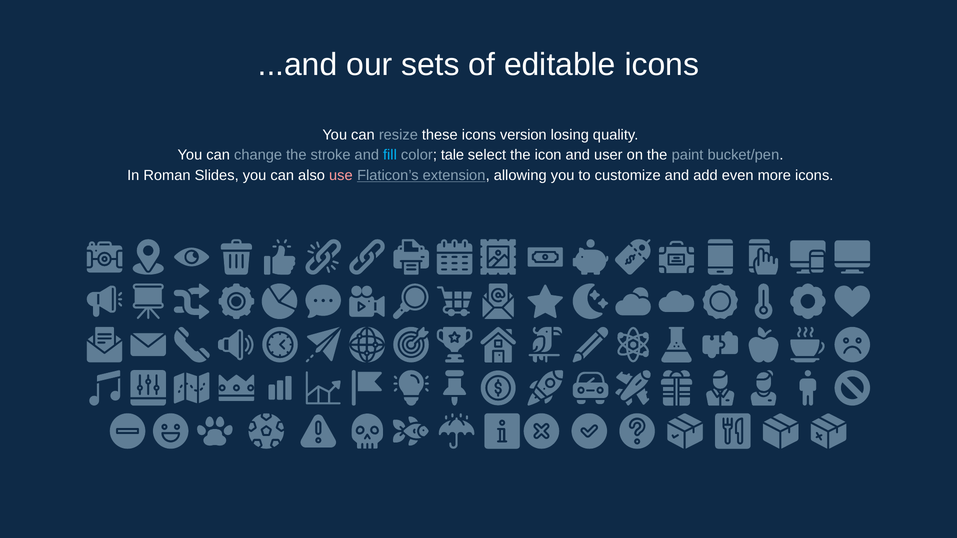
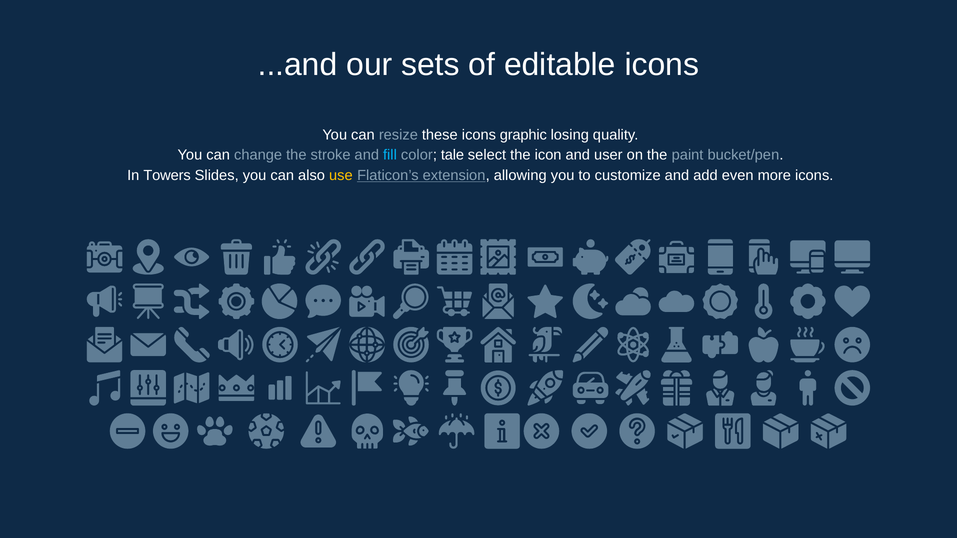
version: version -> graphic
Roman: Roman -> Towers
use colour: pink -> yellow
